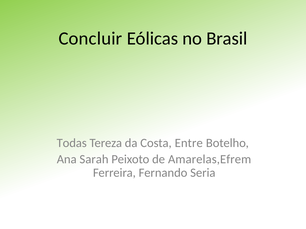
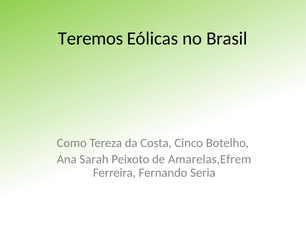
Concluir: Concluir -> Teremos
Todas: Todas -> Como
Entre: Entre -> Cinco
